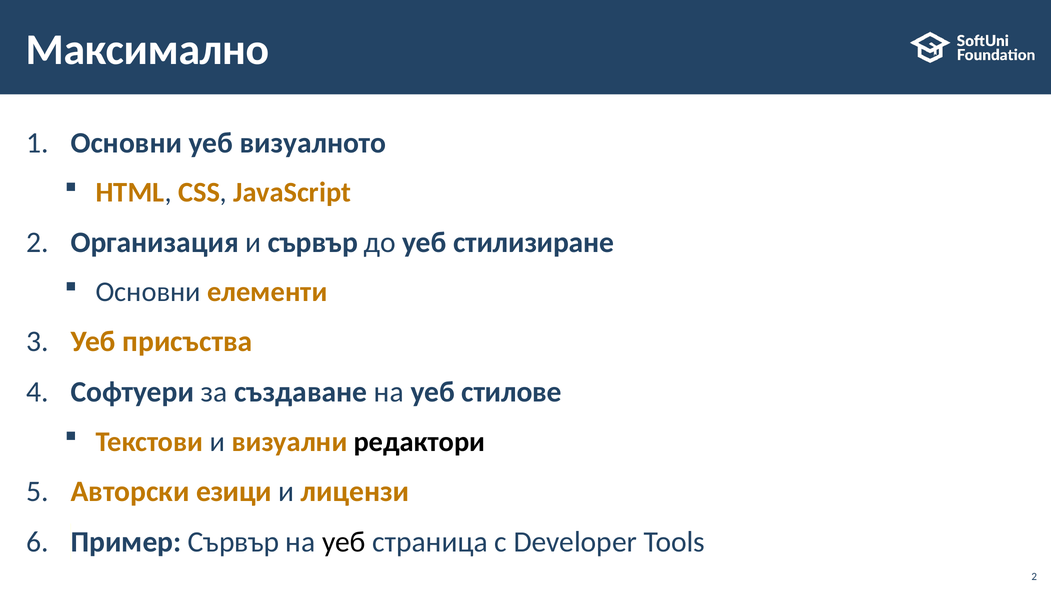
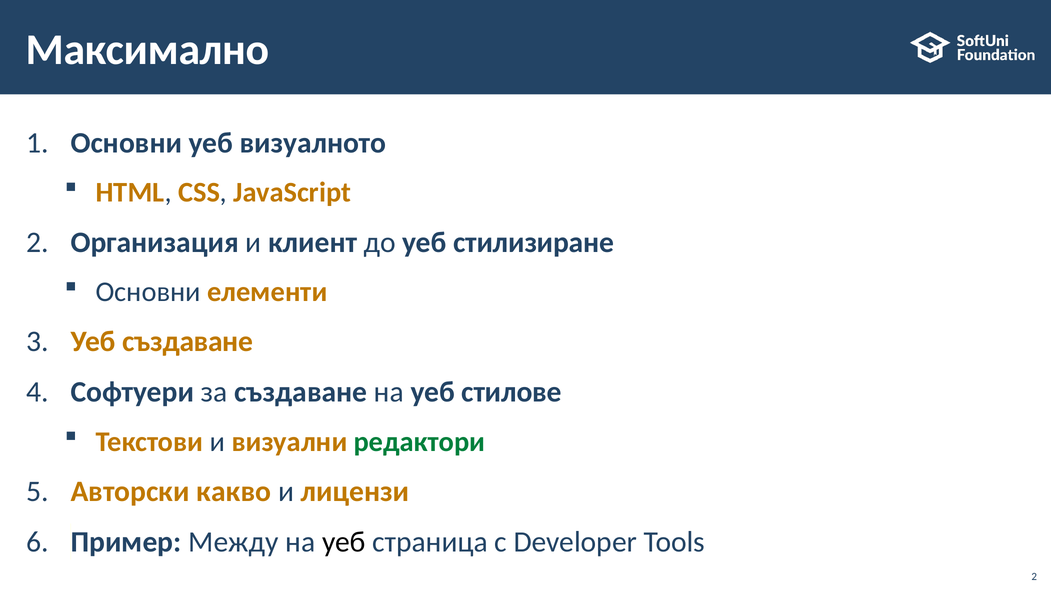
и сървър: сървър -> клиент
Уеб присъства: присъства -> създаване
редактори colour: black -> green
езици: езици -> какво
Сървър at (234, 542): Сървър -> Между
